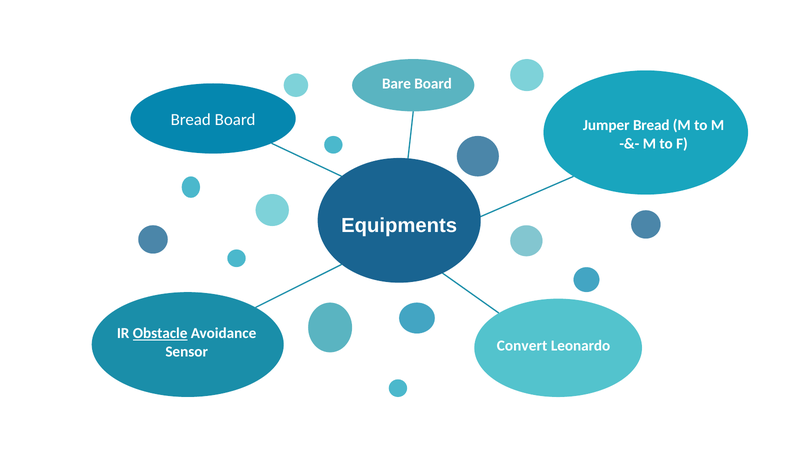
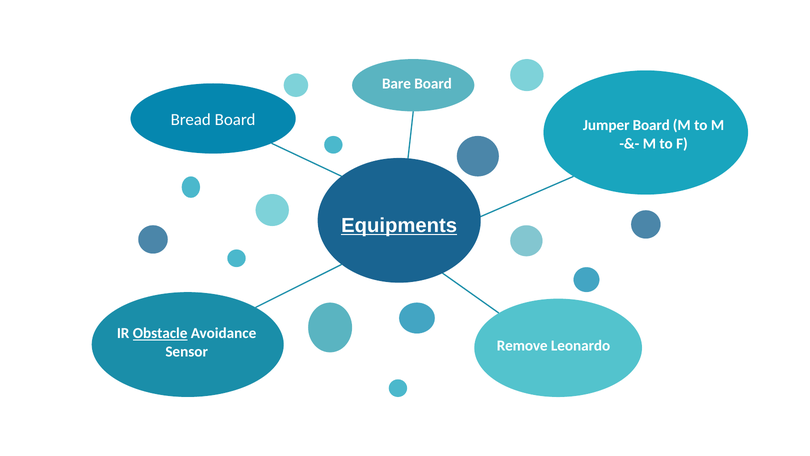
Jumper Bread: Bread -> Board
Equipments underline: none -> present
Convert: Convert -> Remove
